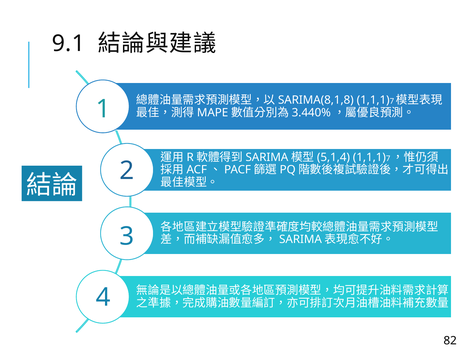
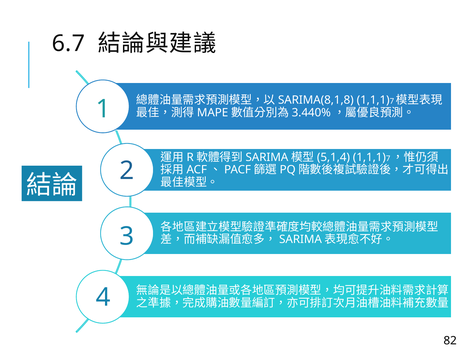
9.1: 9.1 -> 6.7
